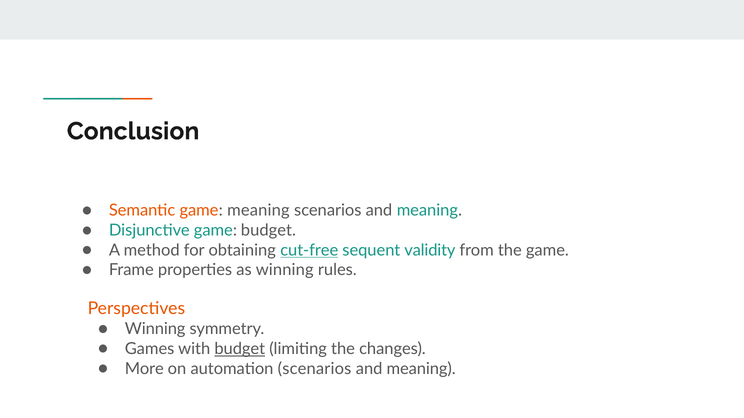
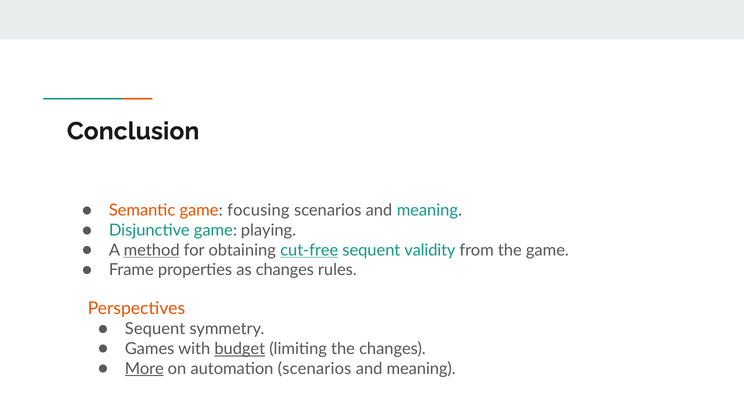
game meaning: meaning -> focusing
game budget: budget -> playing
method underline: none -> present
as winning: winning -> changes
Winning at (155, 329): Winning -> Sequent
More underline: none -> present
